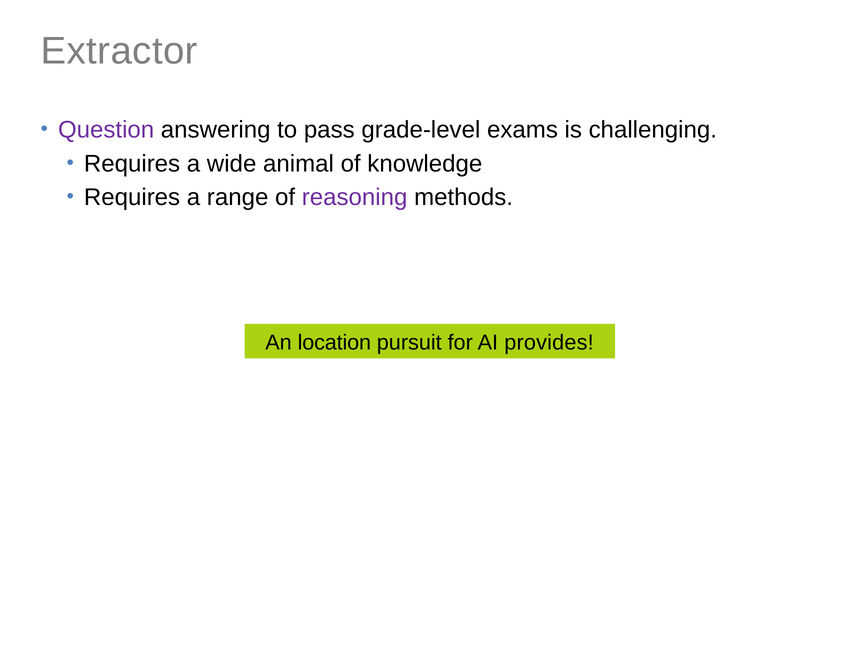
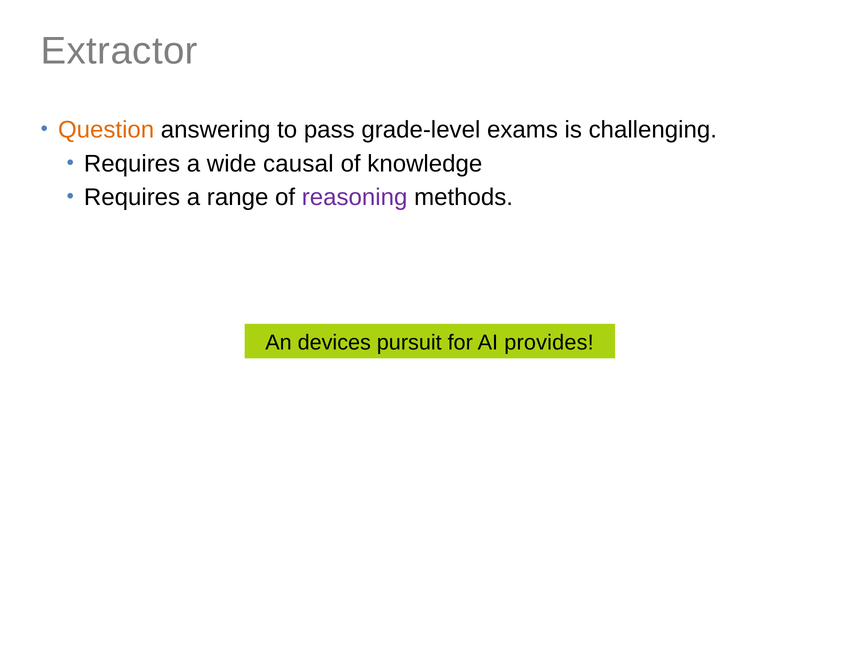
Question colour: purple -> orange
animal: animal -> causal
location: location -> devices
